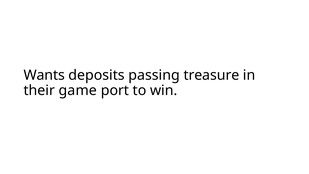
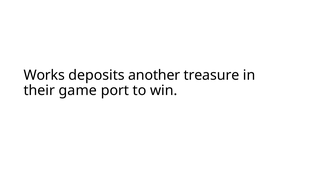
Wants: Wants -> Works
passing: passing -> another
